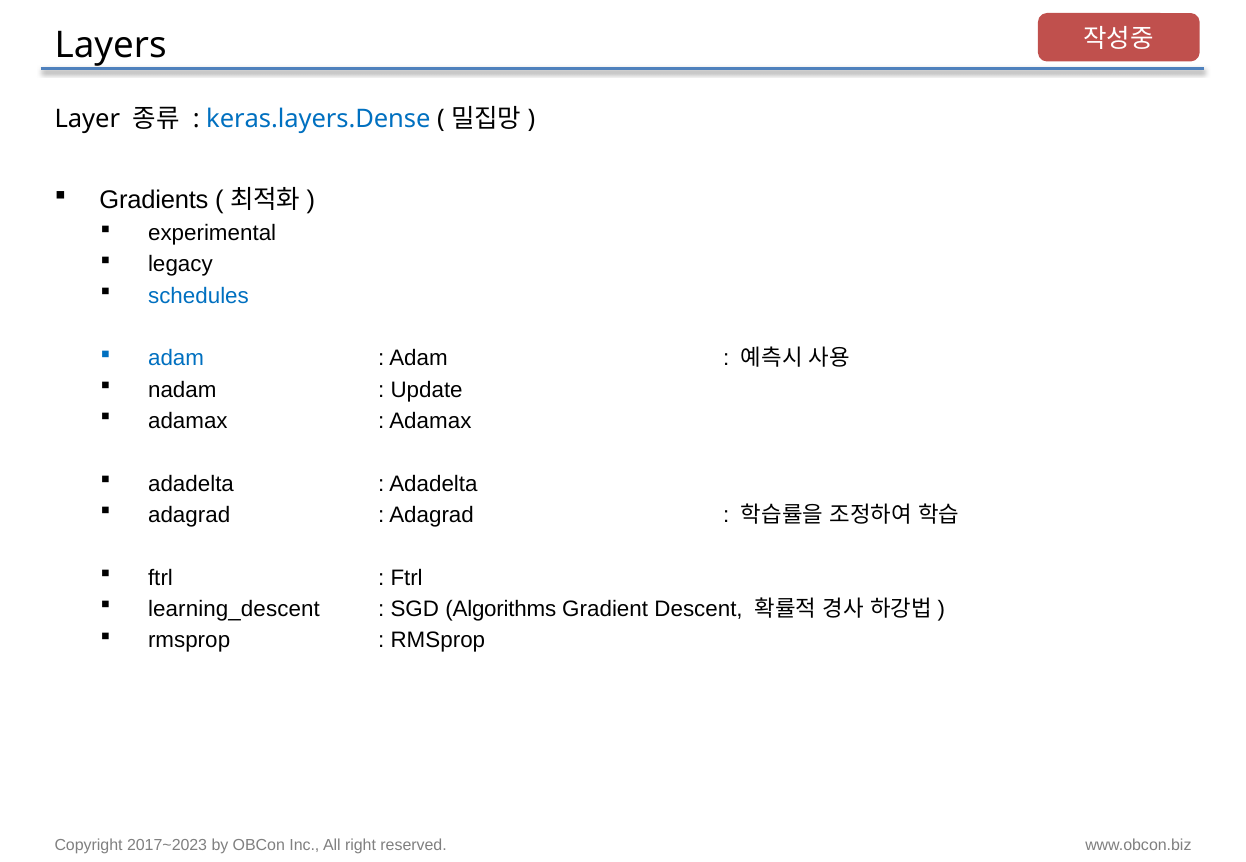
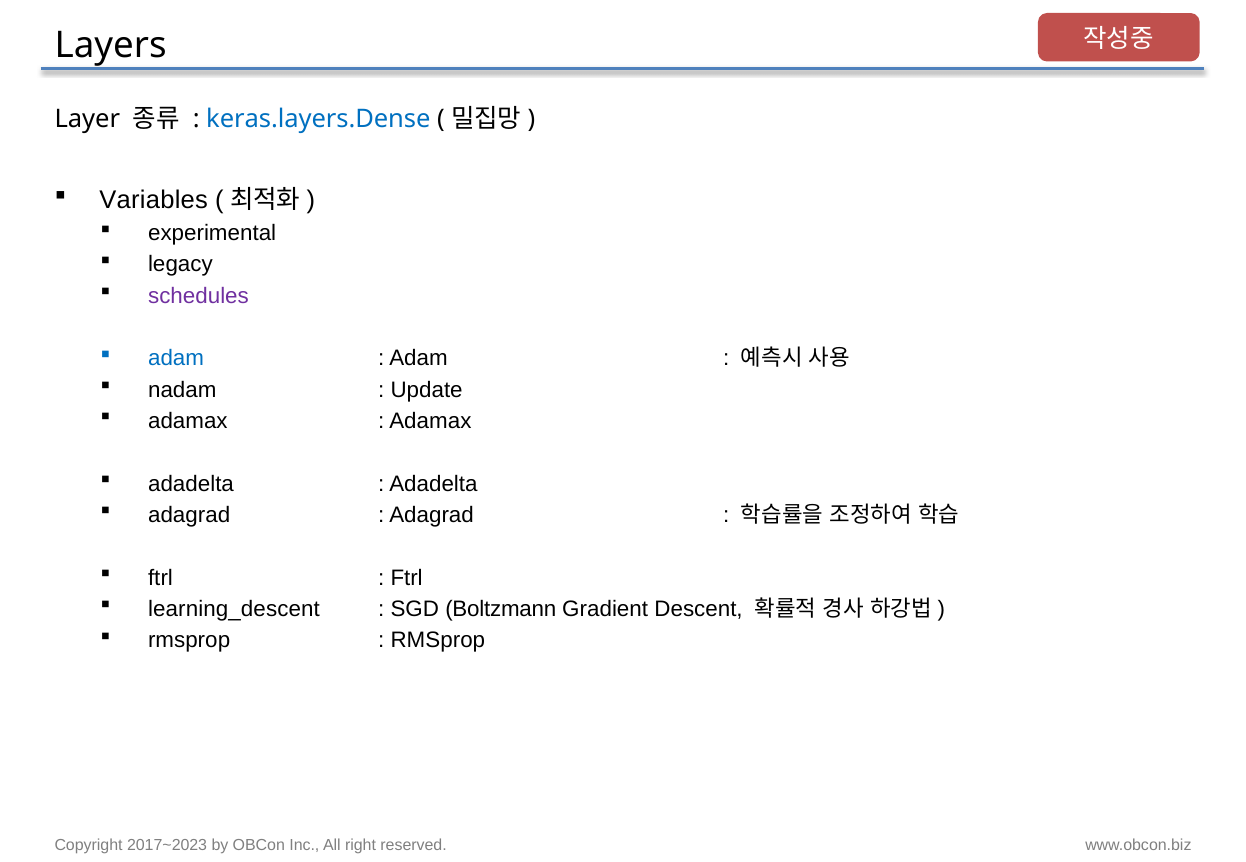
Gradients: Gradients -> Variables
schedules colour: blue -> purple
Algorithms: Algorithms -> Boltzmann
